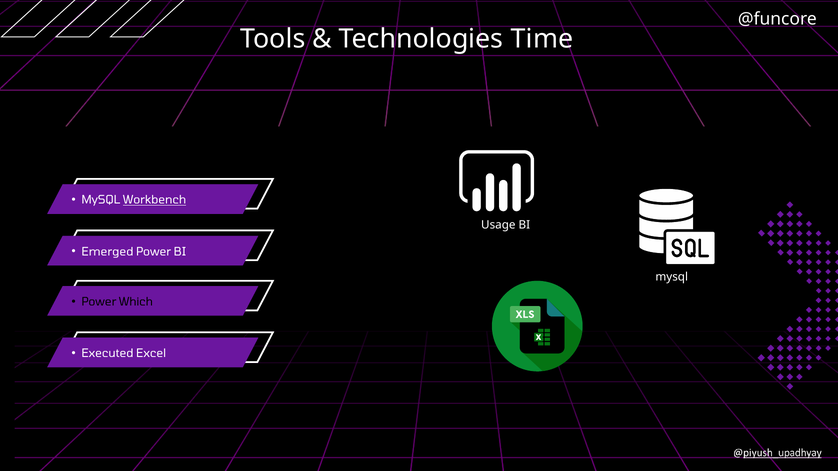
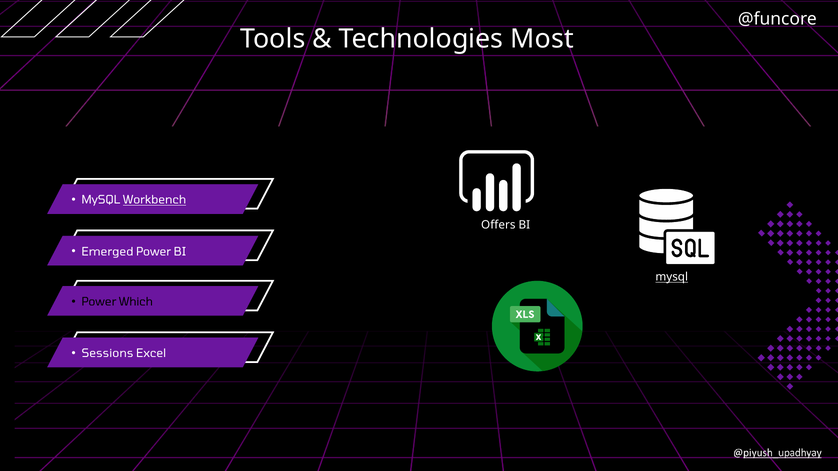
Time: Time -> Most
Usage: Usage -> Offers
mysql at (672, 277) underline: none -> present
Executed: Executed -> Sessions
